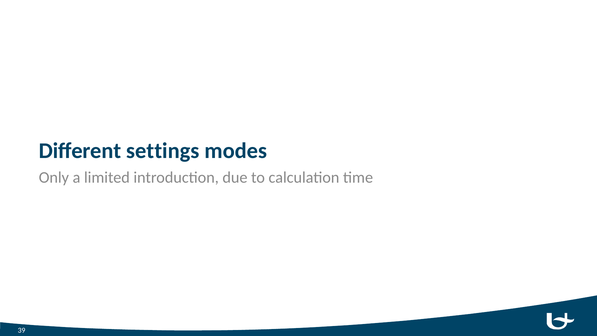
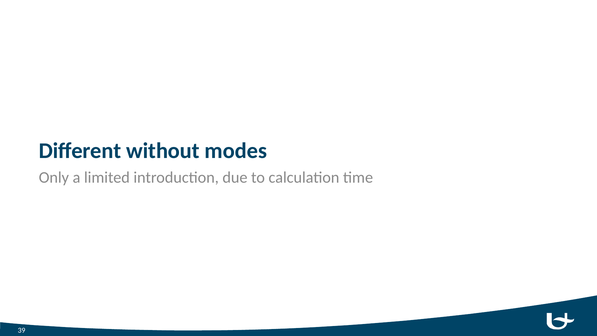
settings: settings -> without
